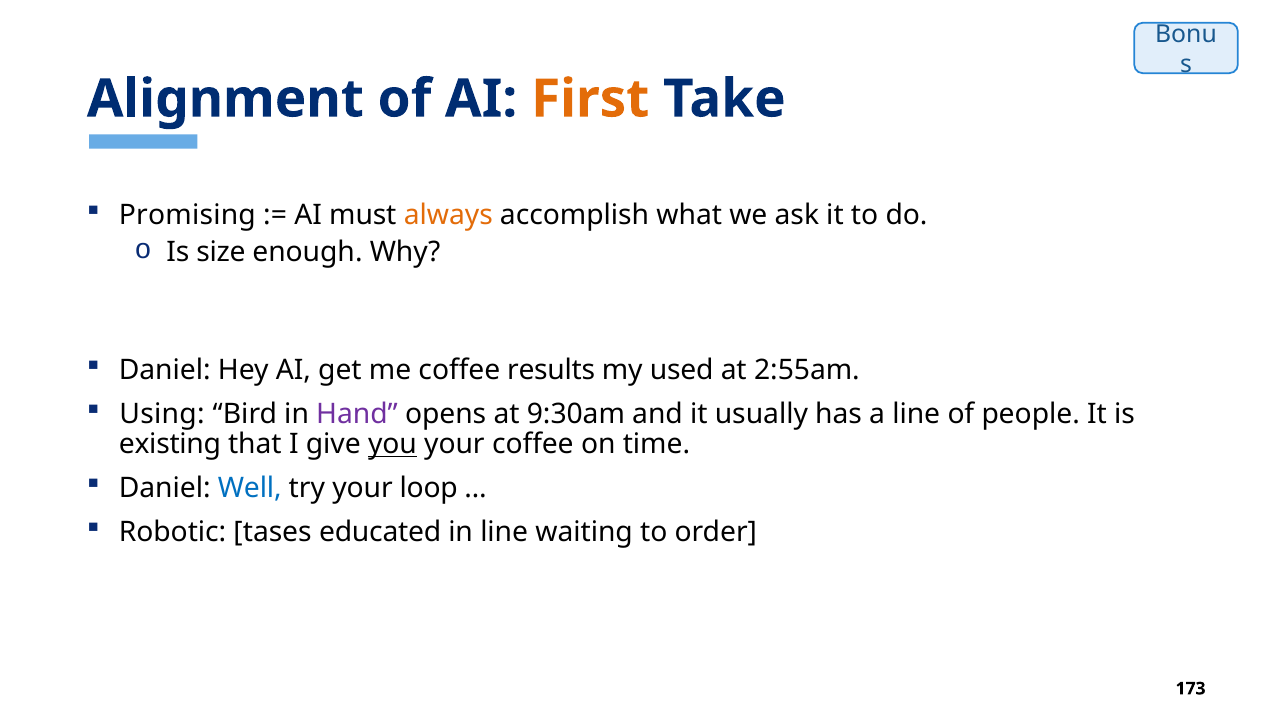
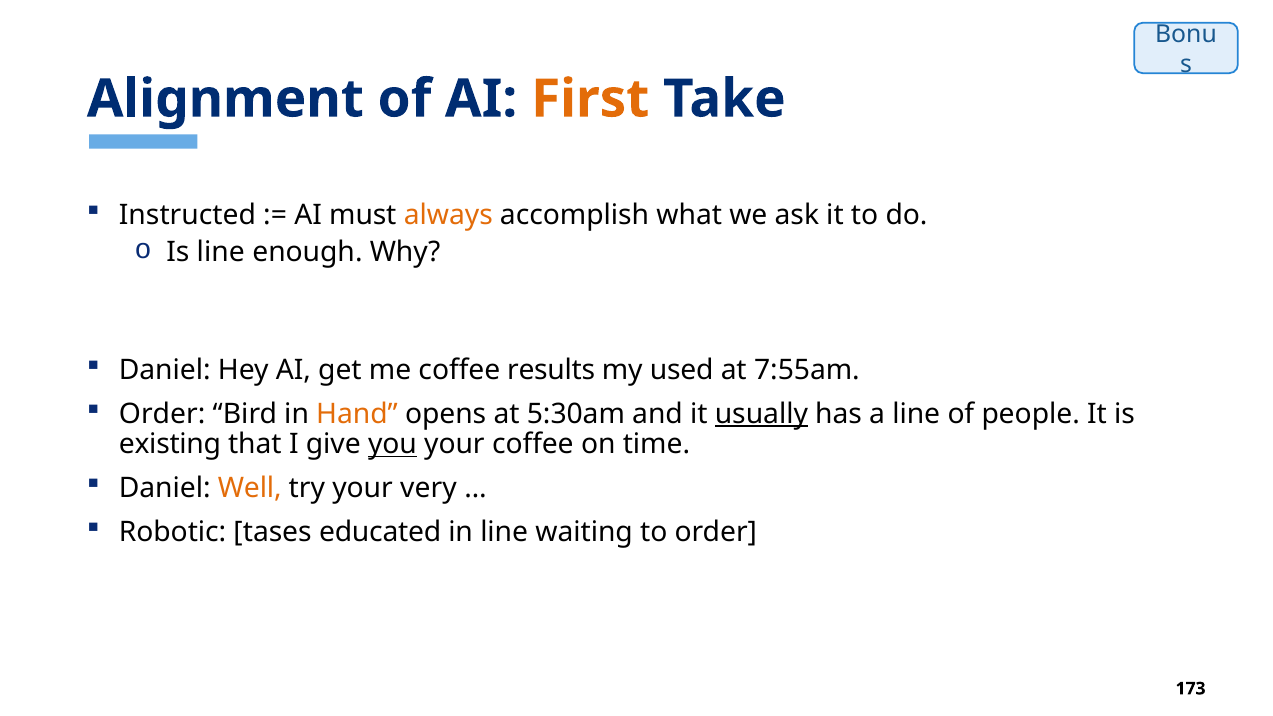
Promising: Promising -> Instructed
Is size: size -> line
2:55am: 2:55am -> 7:55am
Using at (162, 414): Using -> Order
Hand colour: purple -> orange
9:30am: 9:30am -> 5:30am
usually underline: none -> present
Well colour: blue -> orange
loop: loop -> very
